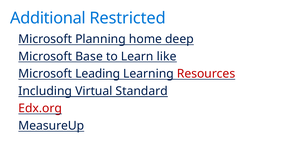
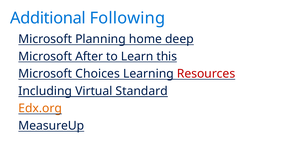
Restricted: Restricted -> Following
Base: Base -> After
like: like -> this
Leading: Leading -> Choices
Edx.org colour: red -> orange
